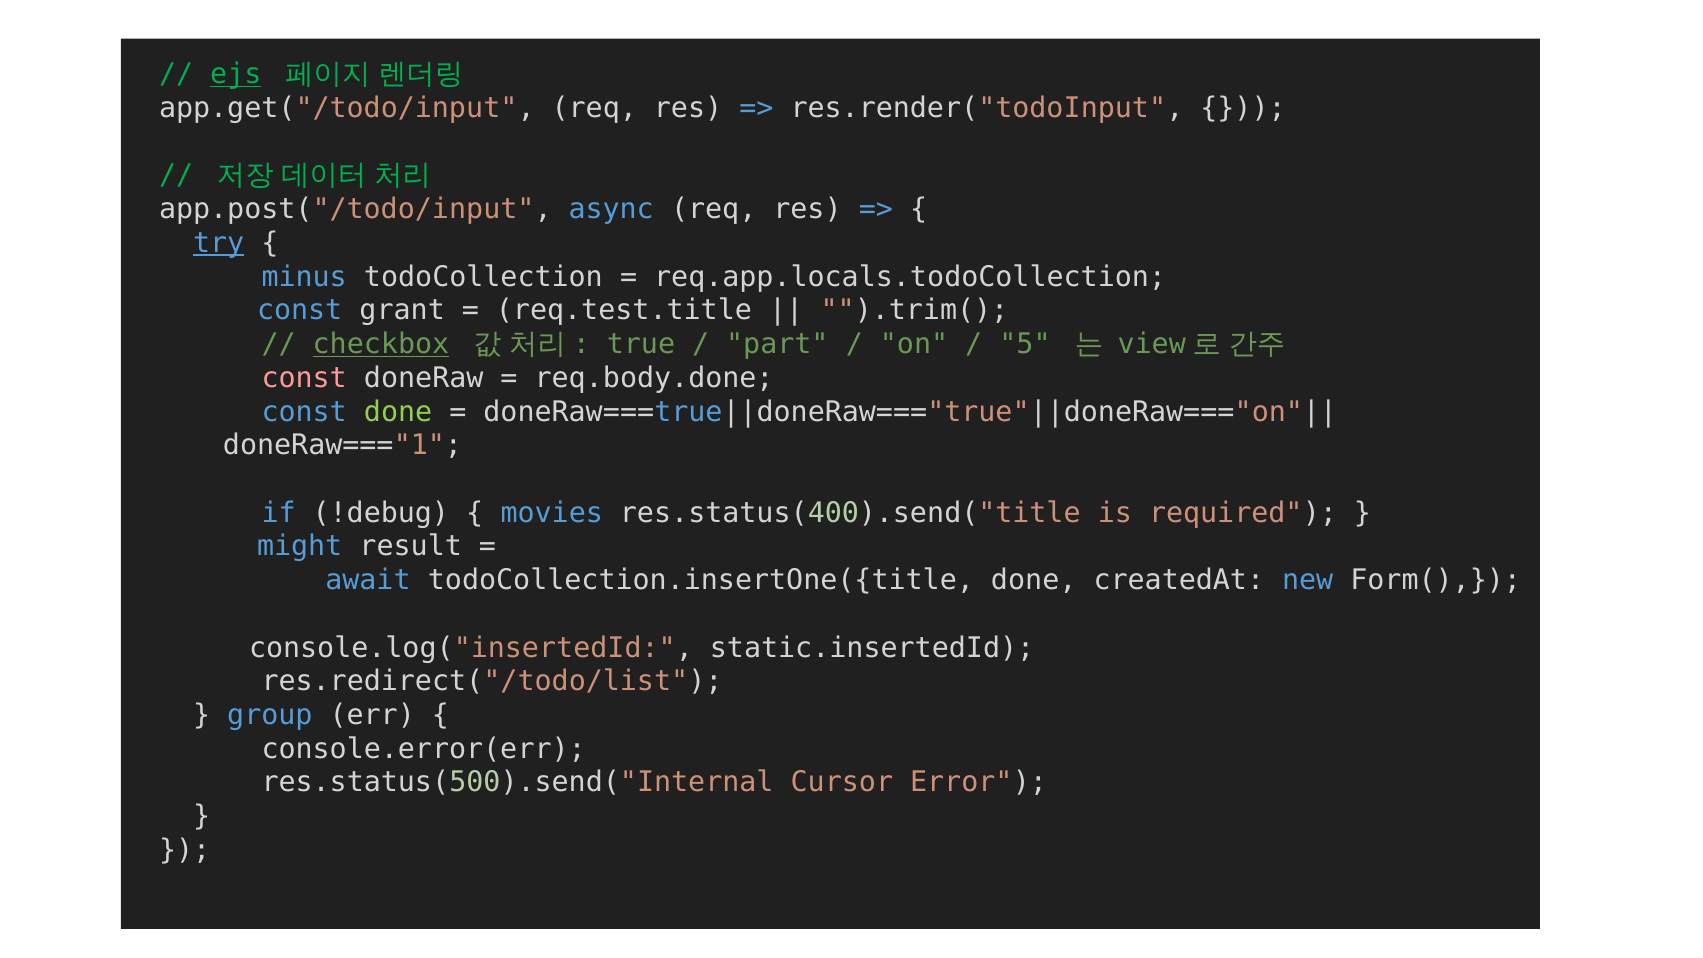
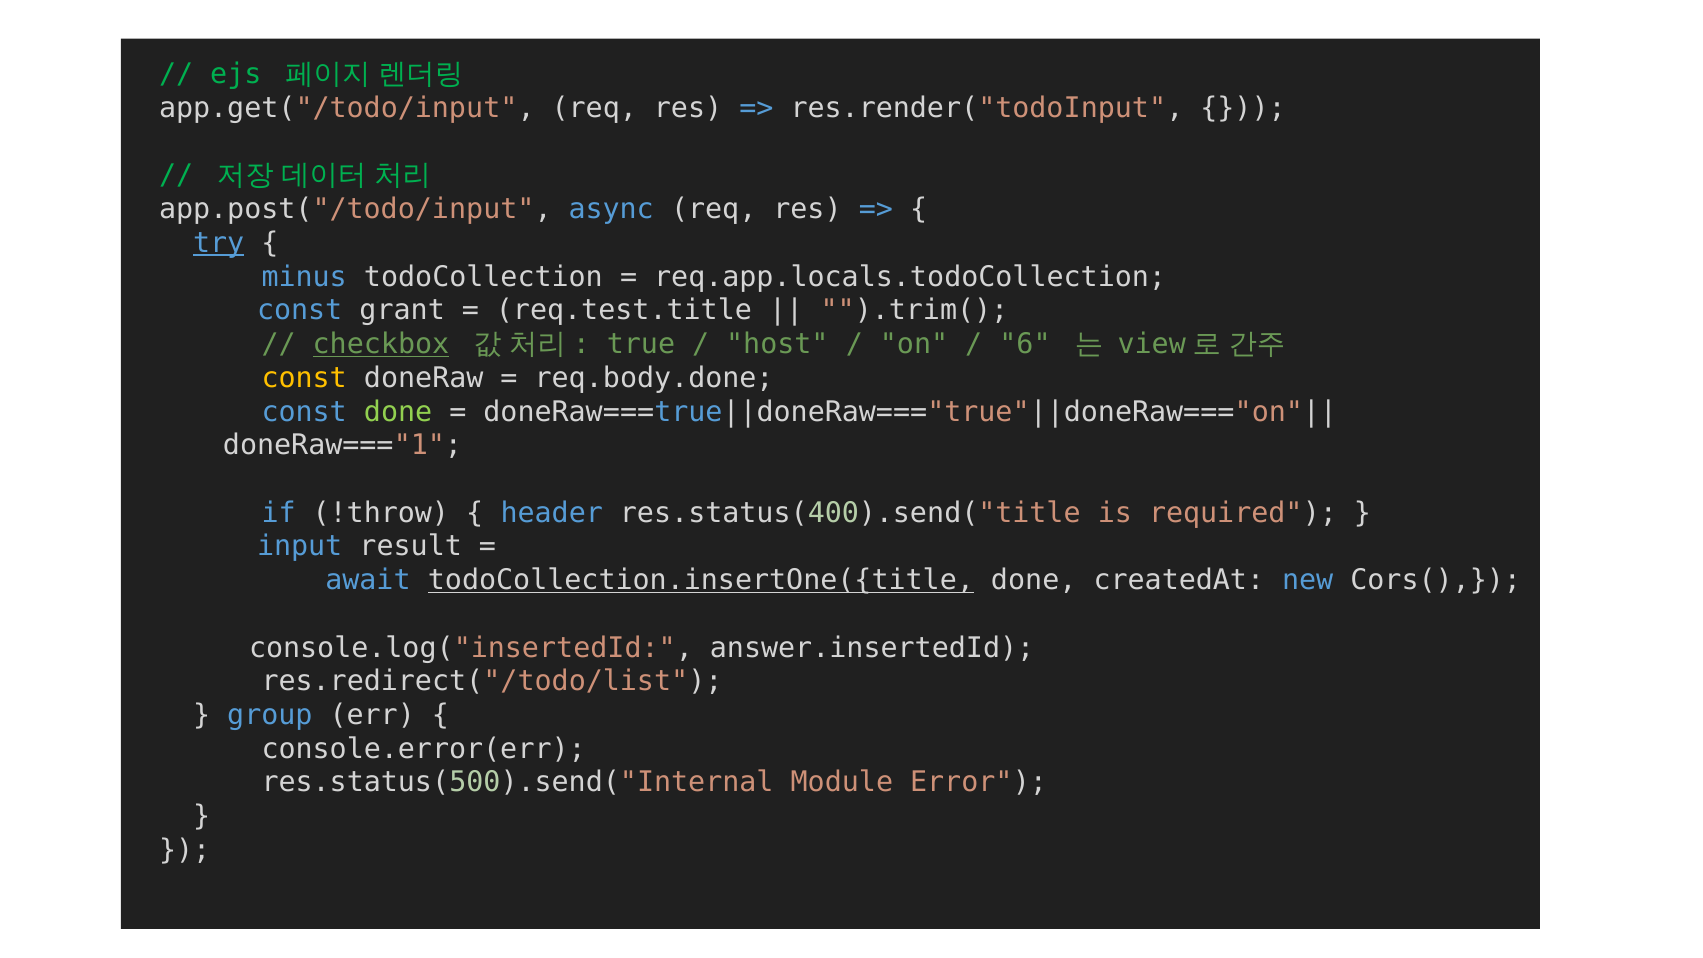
ejs underline: present -> none
part: part -> host
5: 5 -> 6
const at (304, 378) colour: pink -> yellow
!debug: !debug -> !throw
movies: movies -> header
might: might -> input
todoCollection.insertOne({title underline: none -> present
Form(: Form( -> Cors(
static.insertedId: static.insertedId -> answer.insertedId
Cursor: Cursor -> Module
